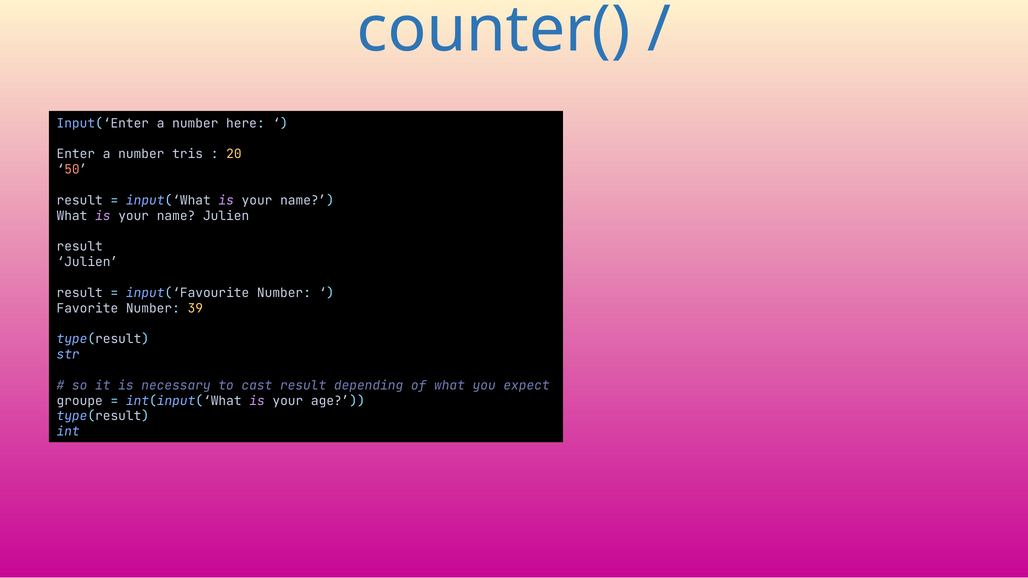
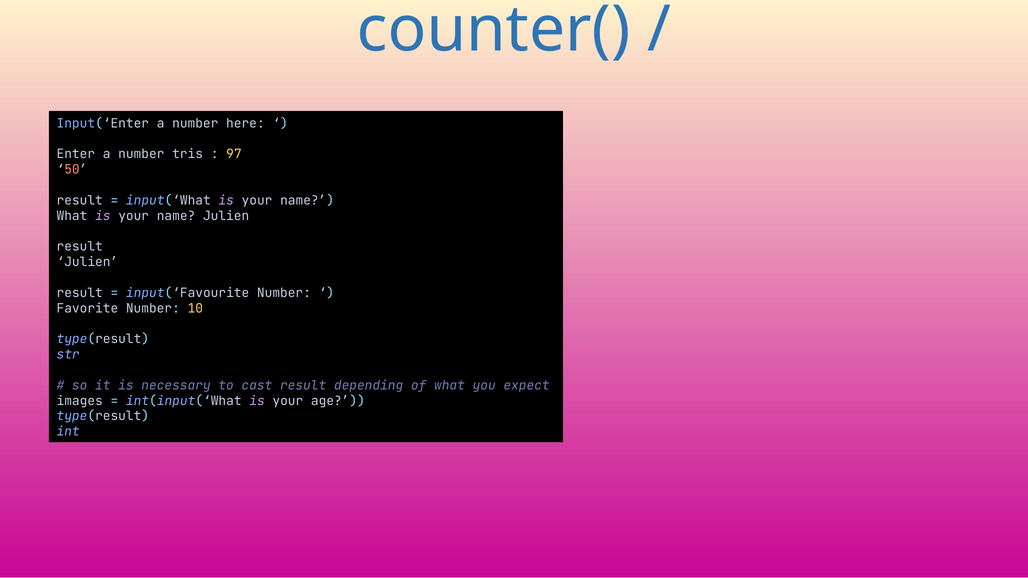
20: 20 -> 97
39: 39 -> 10
groupe: groupe -> images
